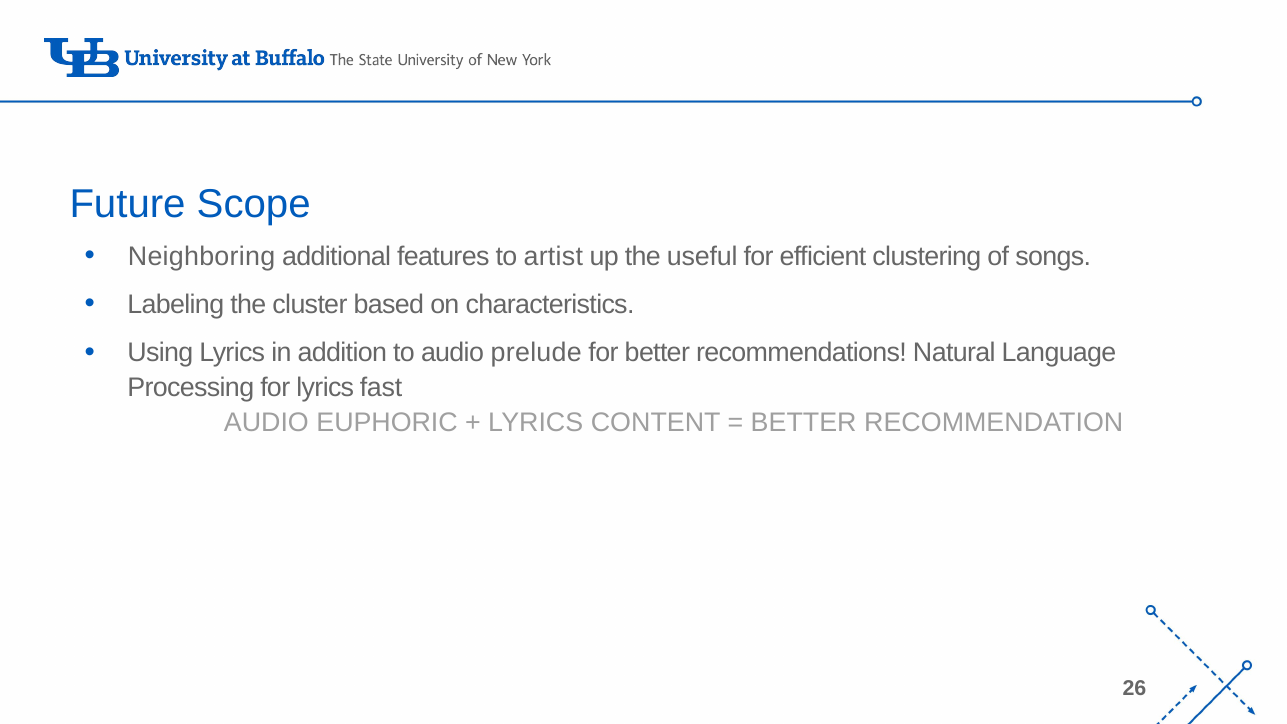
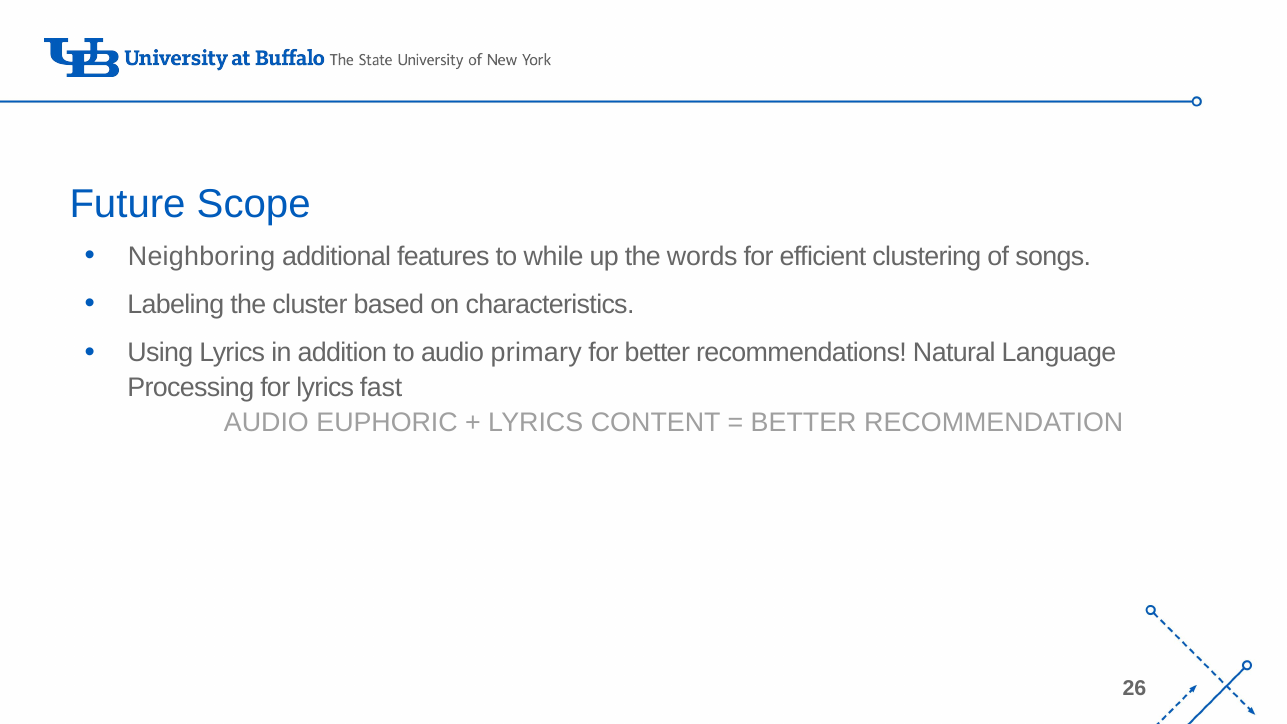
artist: artist -> while
useful: useful -> words
prelude: prelude -> primary
